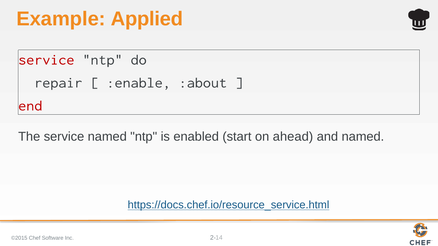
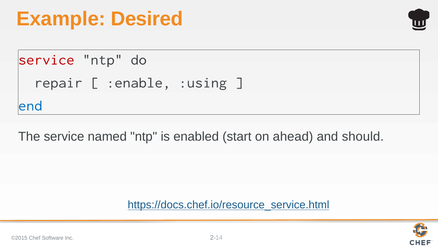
Applied: Applied -> Desired
:about: :about -> :using
end colour: red -> blue
and named: named -> should
